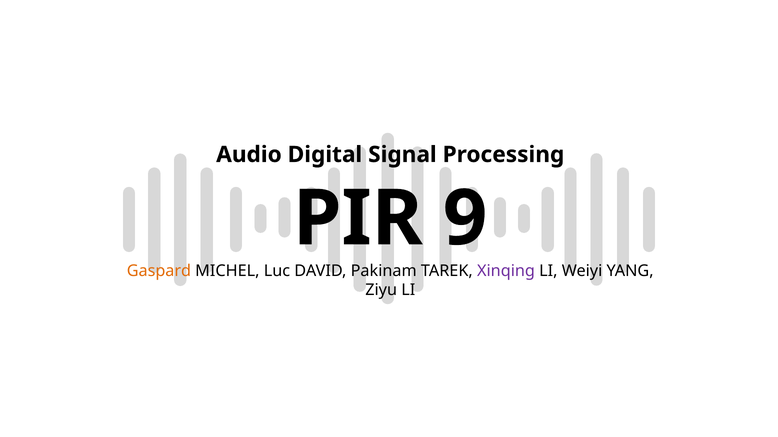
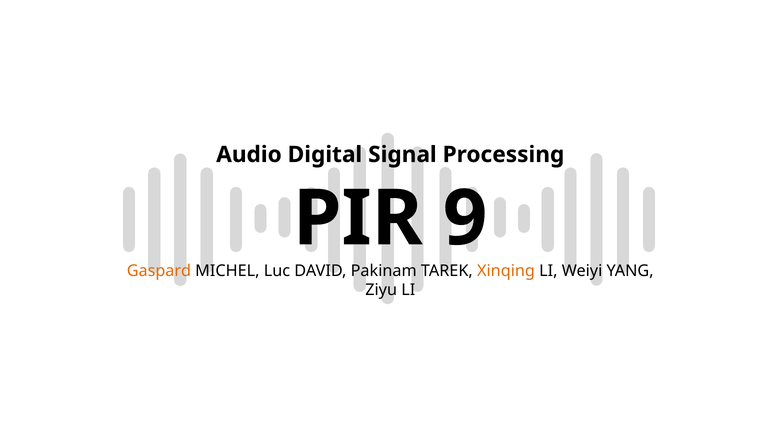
Xinqing colour: purple -> orange
